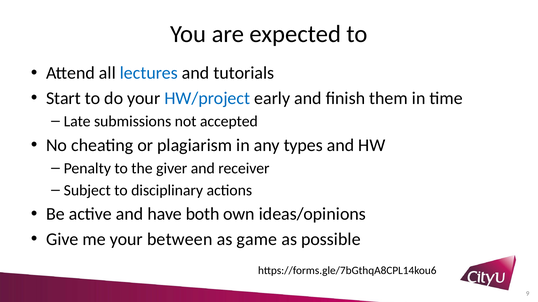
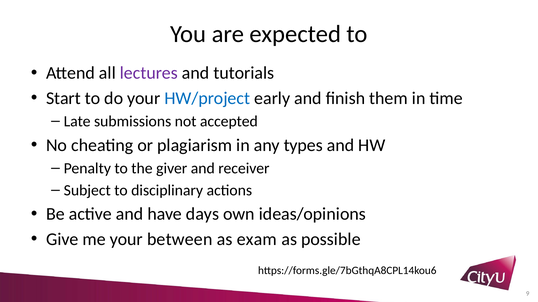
lectures colour: blue -> purple
both: both -> days
game: game -> exam
